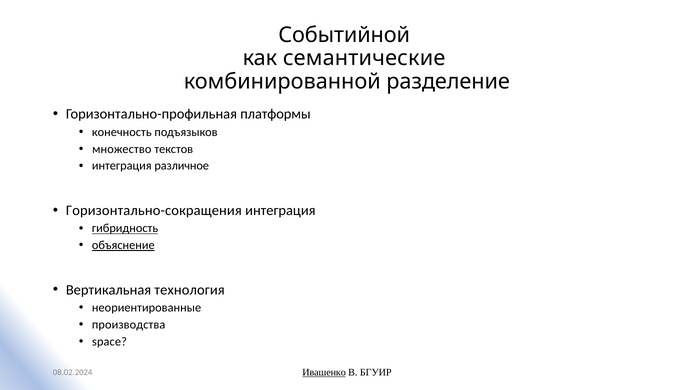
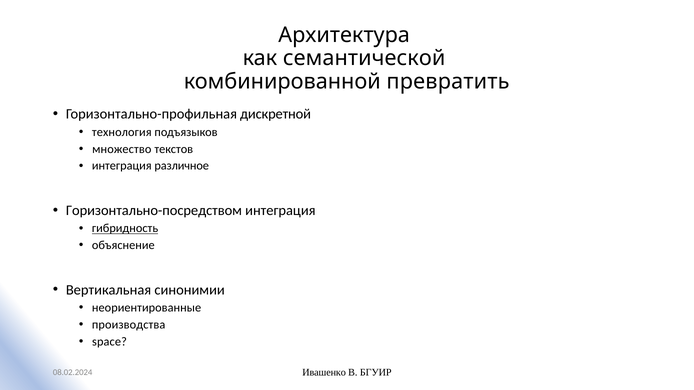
Событийной: Событийной -> Архитектура
семантические: семантические -> семантической
разделение: разделение -> превратить
платформы: платформы -> дискретной
конечность: конечность -> технология
Горизонтально-сокращения: Горизонтально-сокращения -> Горизонтально-посредством
объяснение underline: present -> none
технология: технология -> синонимии
Ивашенко underline: present -> none
